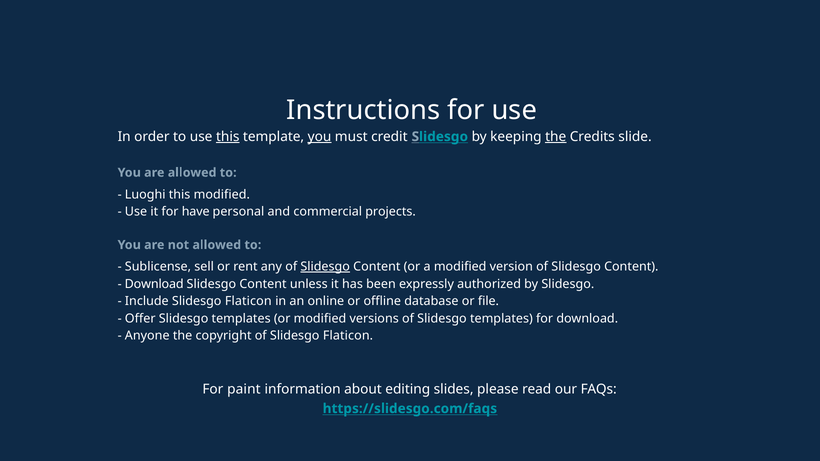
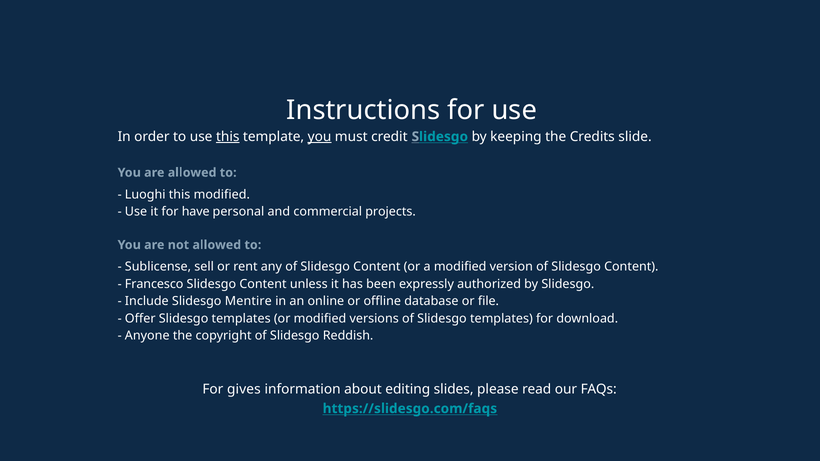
the at (556, 137) underline: present -> none
Slidesgo at (325, 267) underline: present -> none
Download at (154, 284): Download -> Francesco
Include Slidesgo Flaticon: Flaticon -> Mentire
of Slidesgo Flaticon: Flaticon -> Reddish
paint: paint -> gives
